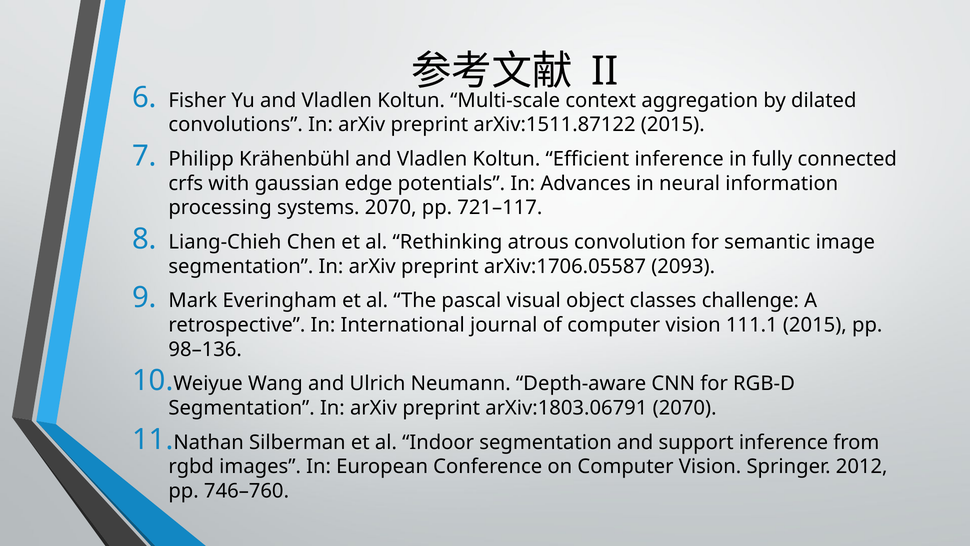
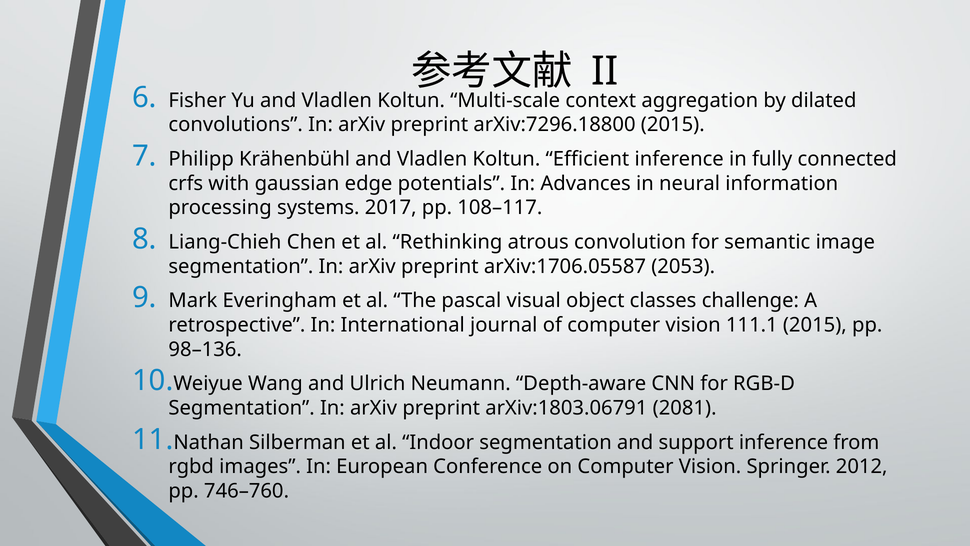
arXiv:1511.87122: arXiv:1511.87122 -> arXiv:7296.18800
systems 2070: 2070 -> 2017
721–117: 721–117 -> 108–117
2093: 2093 -> 2053
arXiv:1803.06791 2070: 2070 -> 2081
